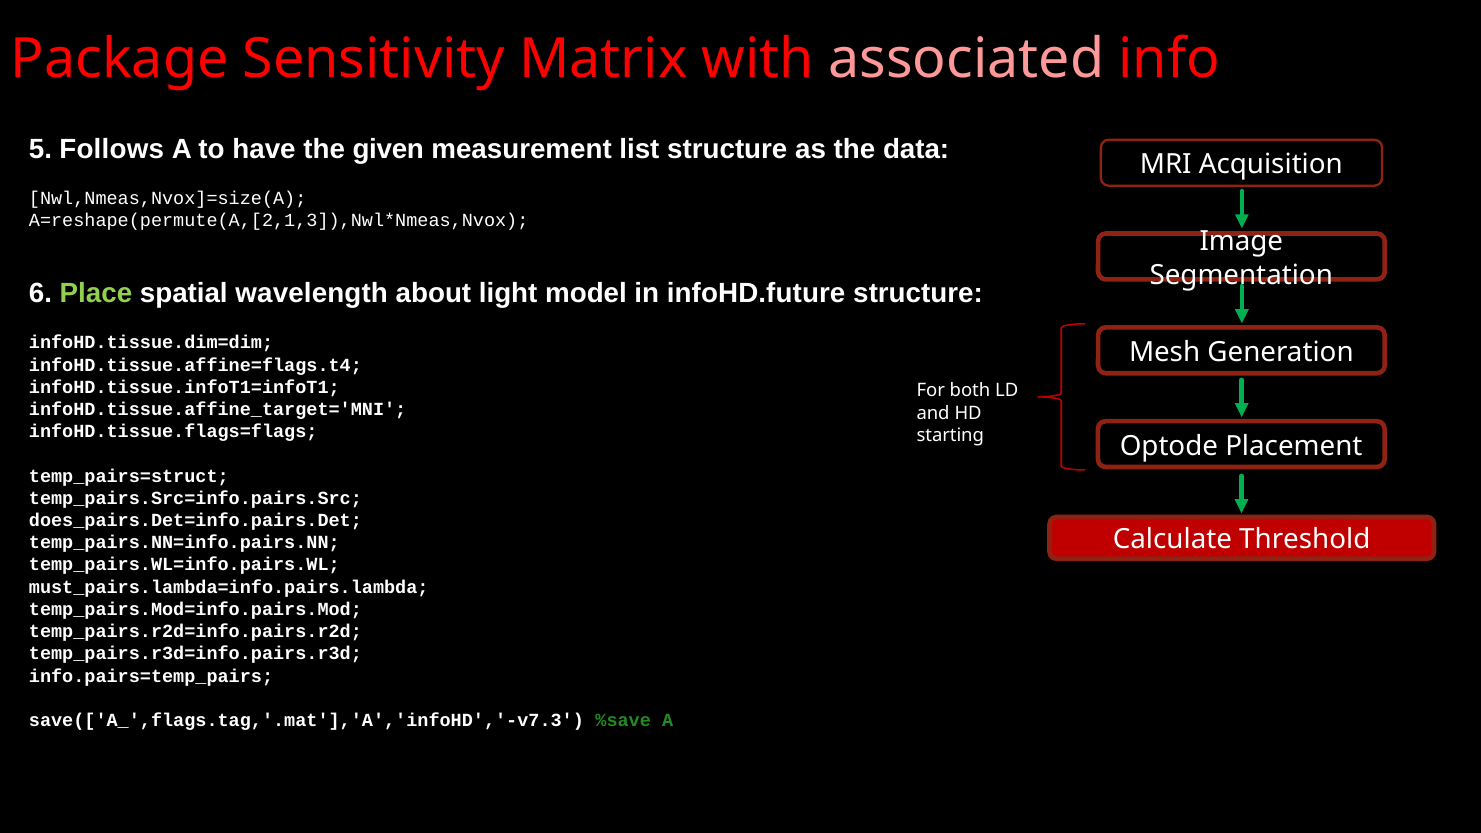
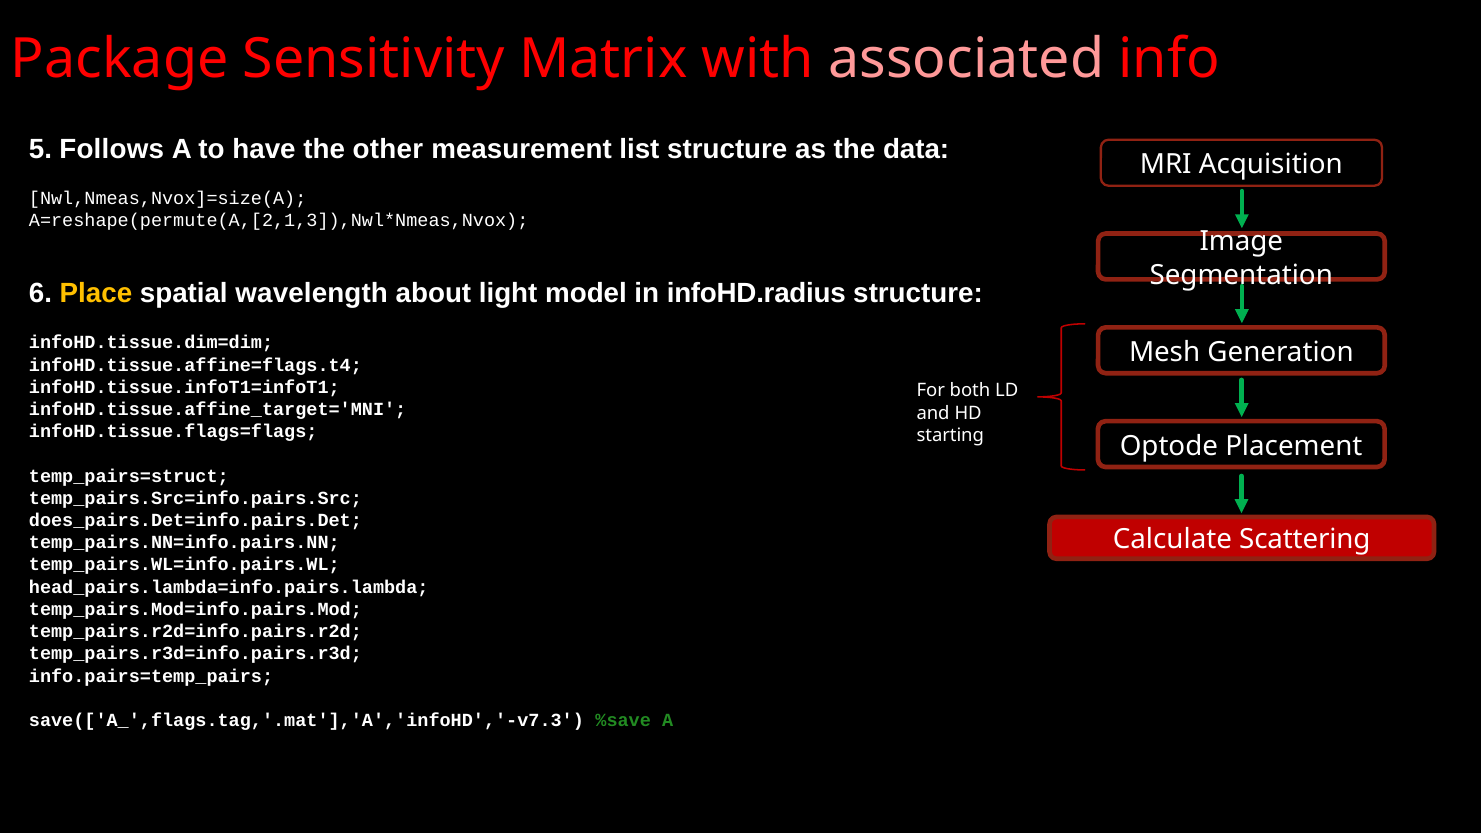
given: given -> other
Place colour: light green -> yellow
infoHD.future: infoHD.future -> infoHD.radius
Threshold: Threshold -> Scattering
must_pairs.lambda=info.pairs.lambda: must_pairs.lambda=info.pairs.lambda -> head_pairs.lambda=info.pairs.lambda
